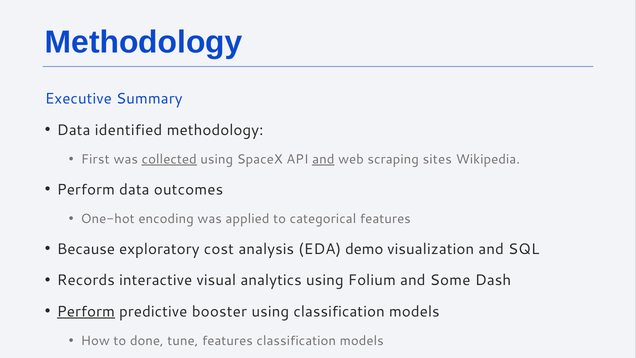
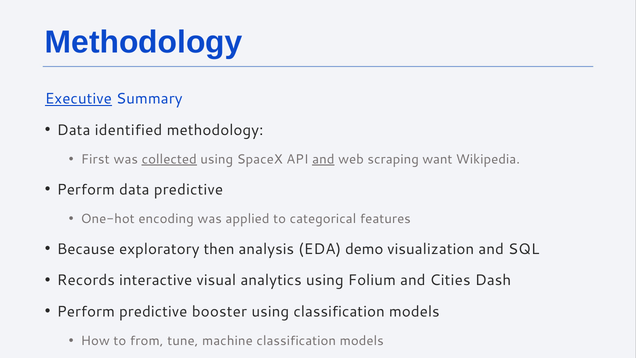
Executive underline: none -> present
sites: sites -> want
data outcomes: outcomes -> predictive
cost: cost -> then
Some: Some -> Cities
Perform at (86, 311) underline: present -> none
done: done -> from
tune features: features -> machine
